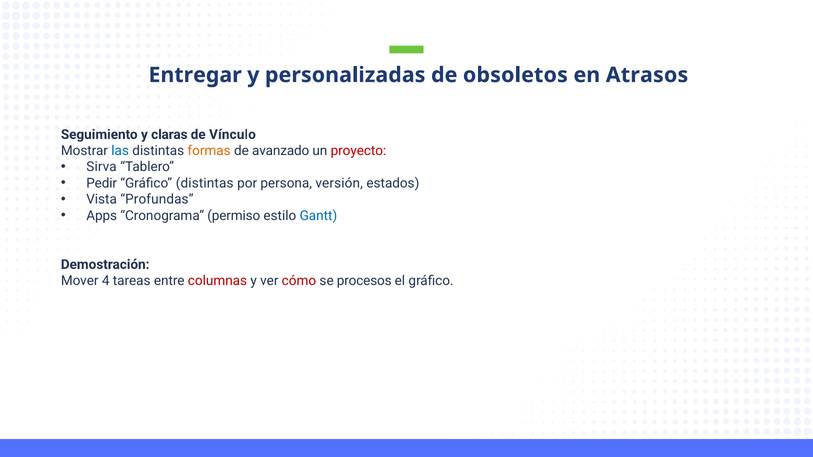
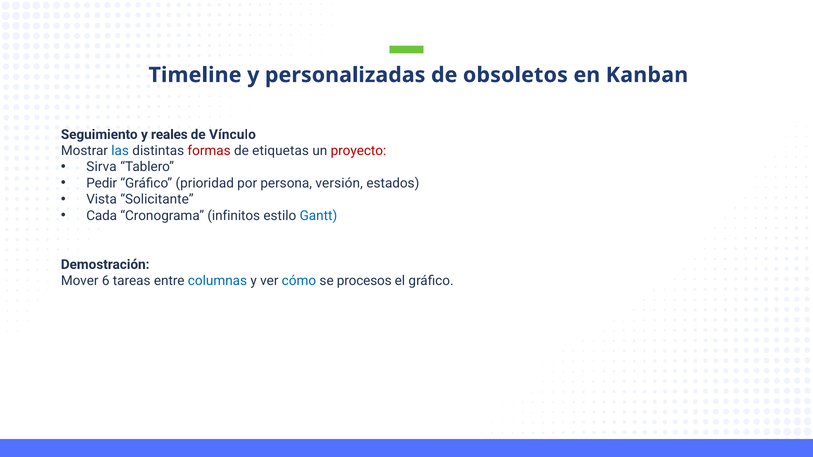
Entregar: Entregar -> Timeline
Atrasos: Atrasos -> Kanban
claras: claras -> reales
formas colour: orange -> red
avanzado: avanzado -> etiquetas
Gráfico distintas: distintas -> prioridad
Profundas: Profundas -> Solicitante
Apps: Apps -> Cada
permiso: permiso -> infinitos
4: 4 -> 6
columnas colour: red -> blue
cómo colour: red -> blue
